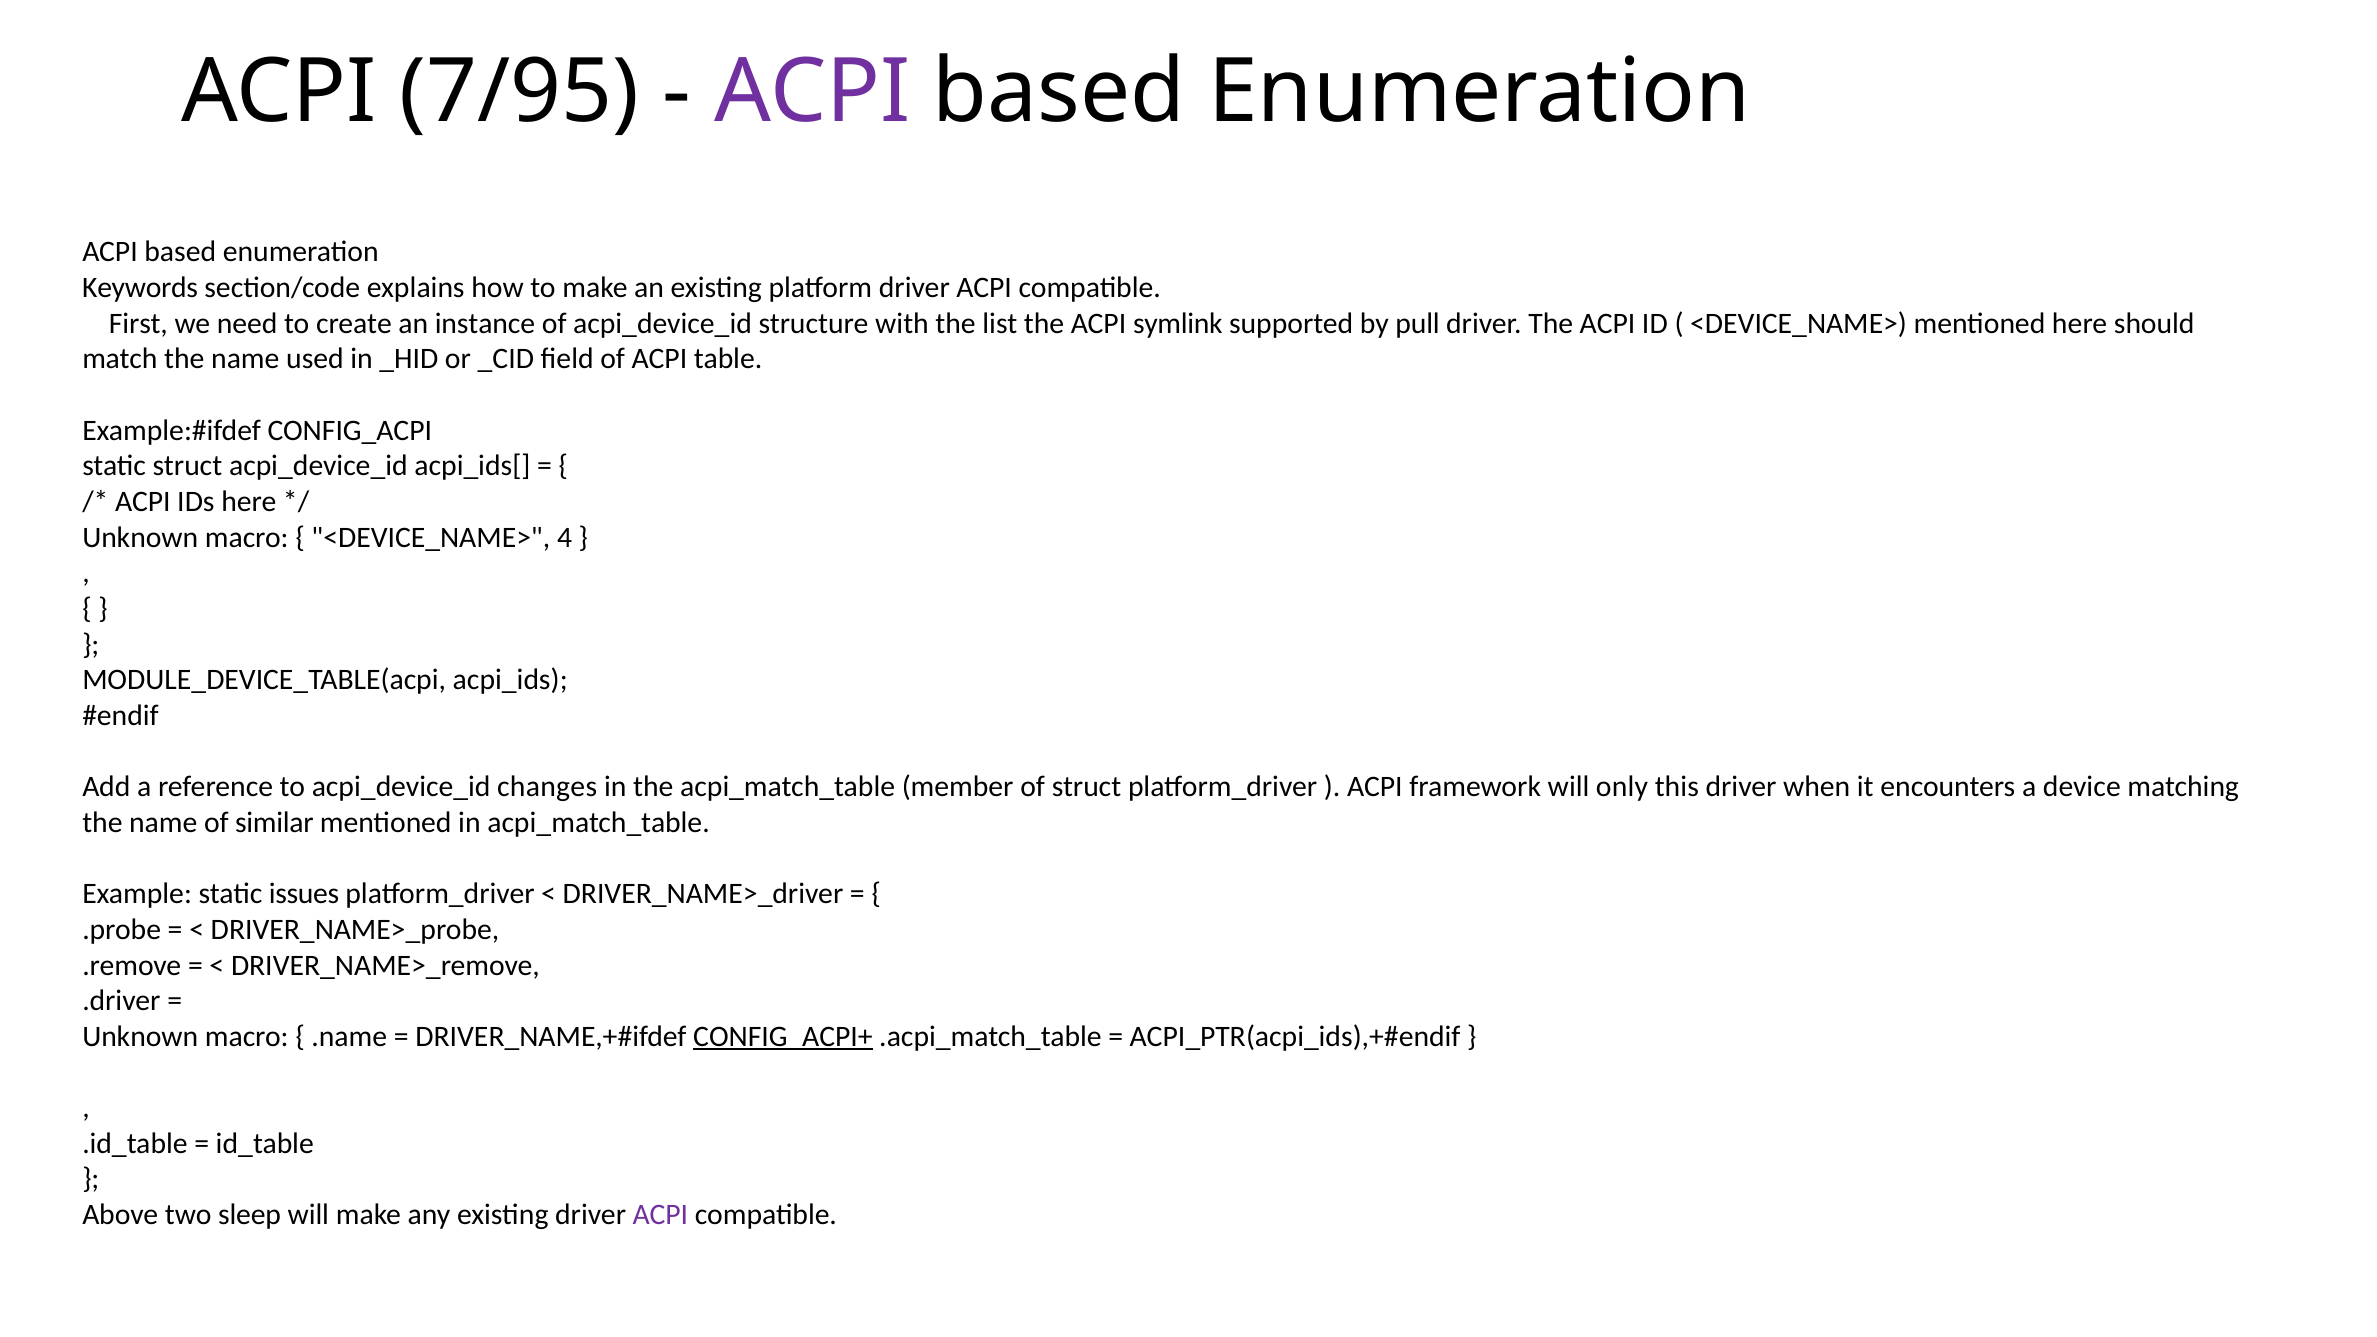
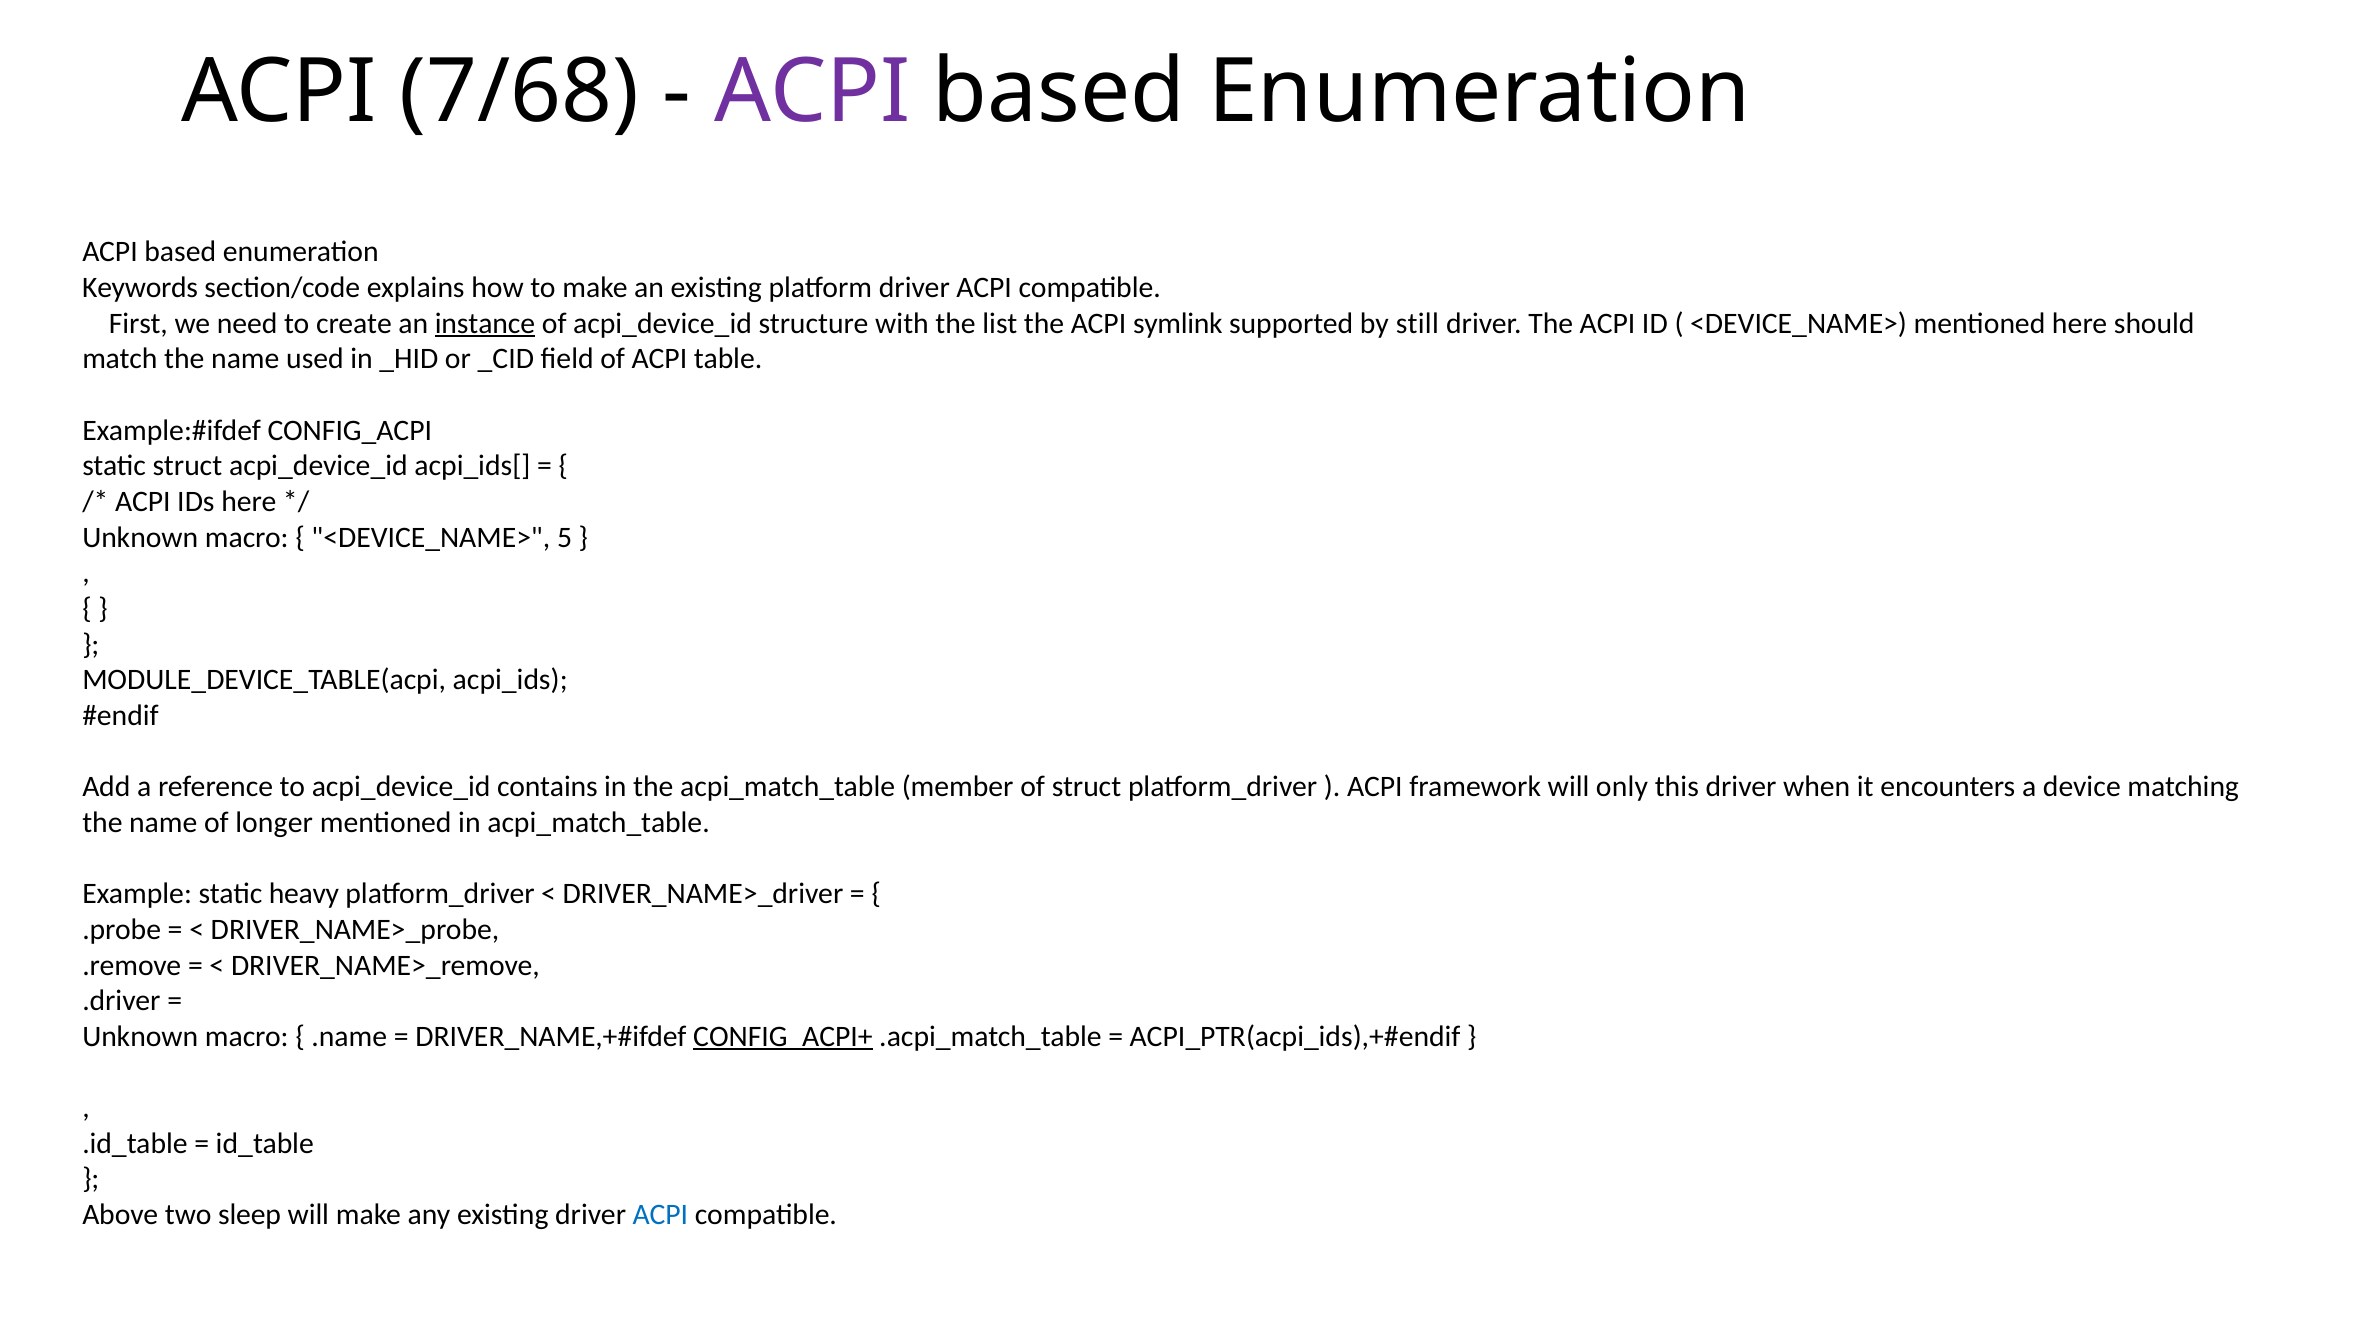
7/95: 7/95 -> 7/68
instance underline: none -> present
pull: pull -> still
4: 4 -> 5
changes: changes -> contains
similar: similar -> longer
issues: issues -> heavy
ACPI at (660, 1215) colour: purple -> blue
